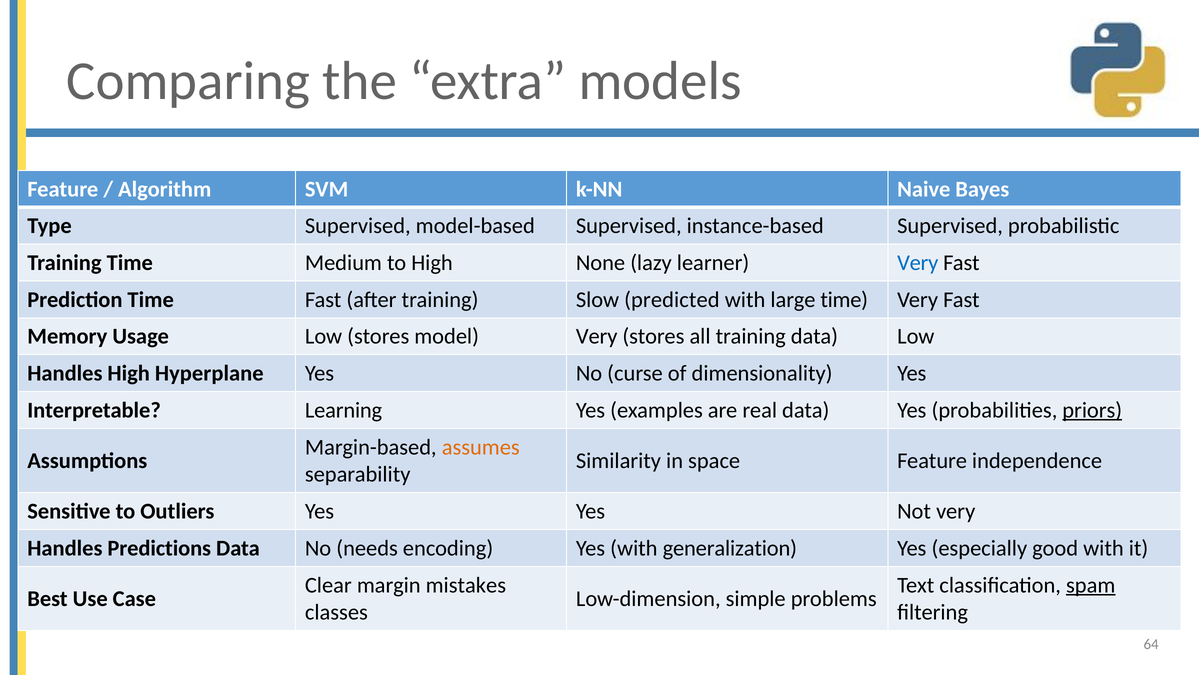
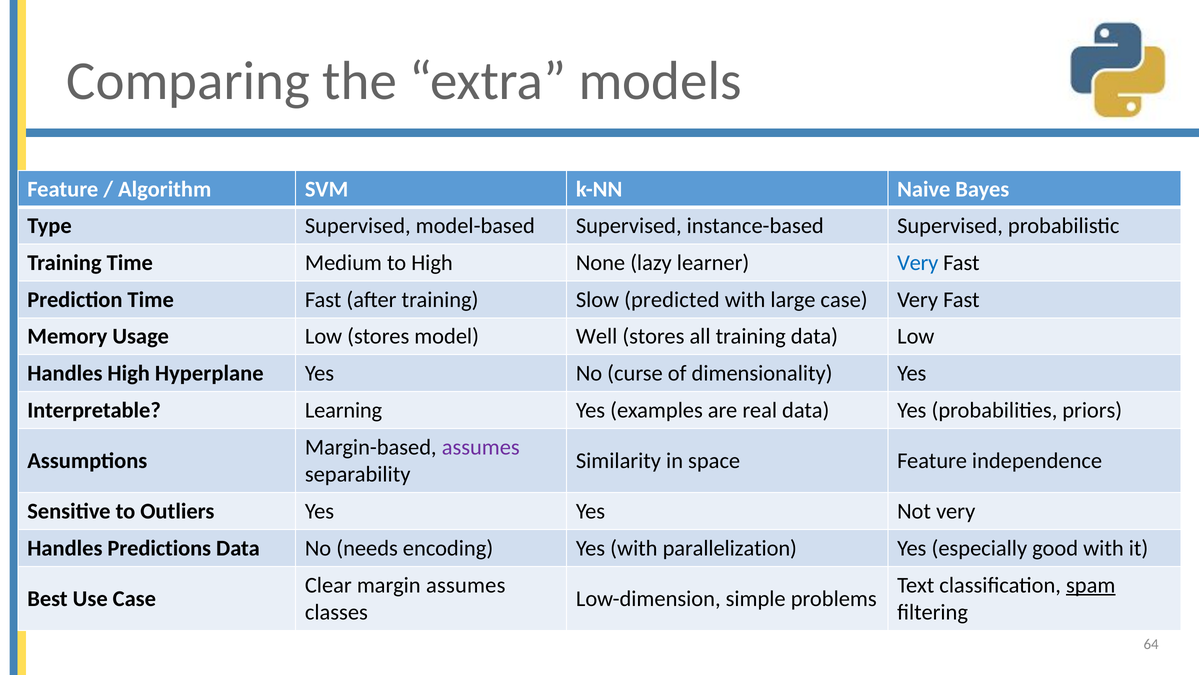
large time: time -> case
model Very: Very -> Well
priors underline: present -> none
assumes at (481, 447) colour: orange -> purple
generalization: generalization -> parallelization
margin mistakes: mistakes -> assumes
